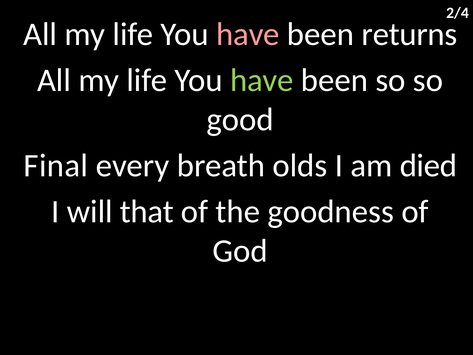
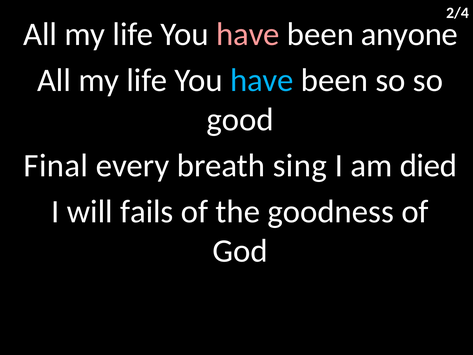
returns: returns -> anyone
have at (262, 80) colour: light green -> light blue
olds: olds -> sing
that: that -> fails
